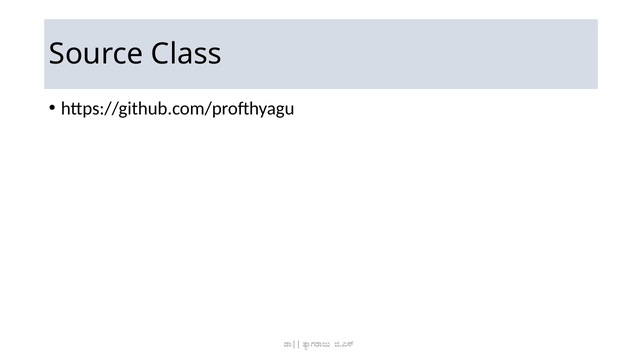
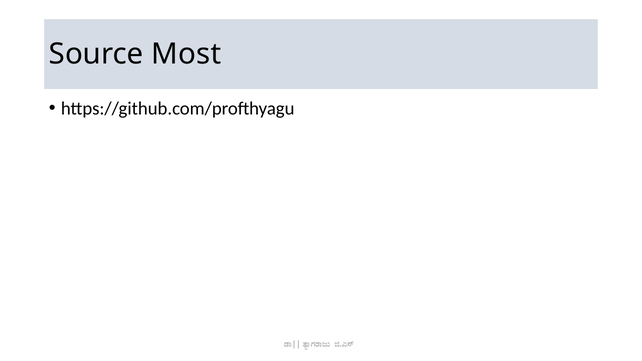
Class: Class -> Most
